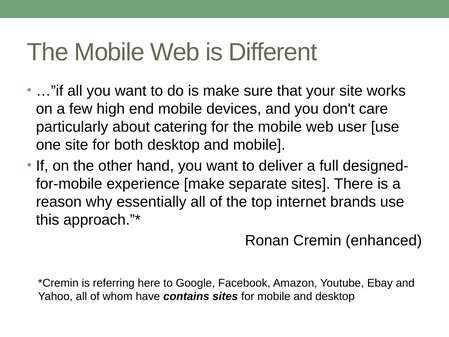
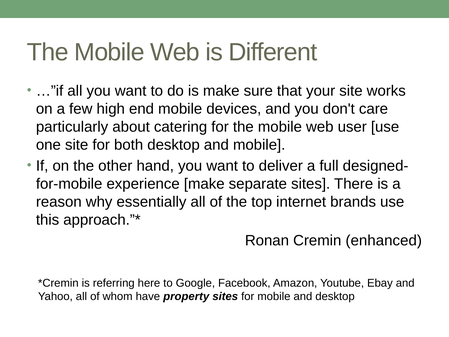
contains: contains -> property
